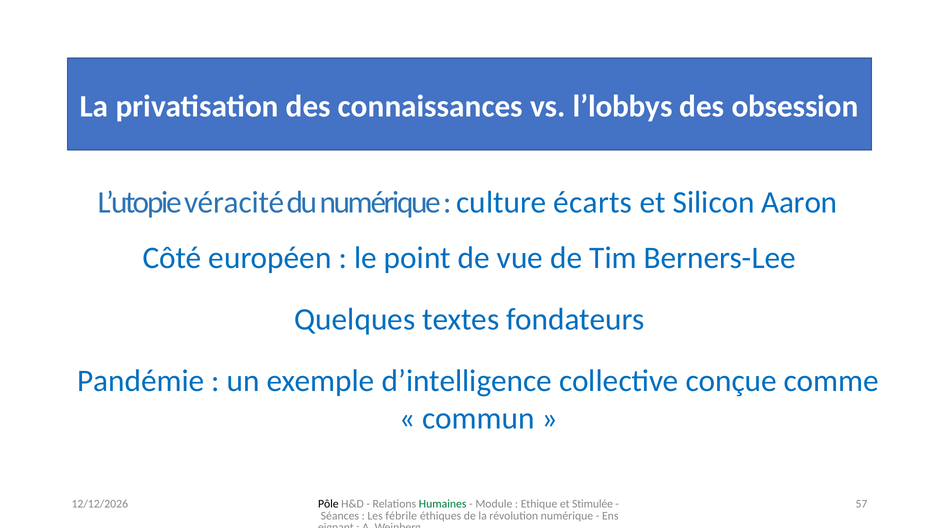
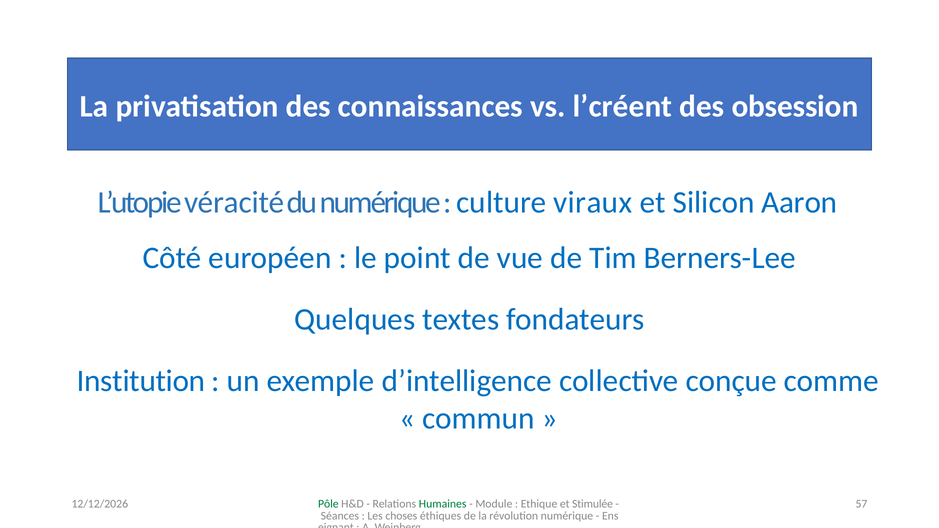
l’lobbys: l’lobbys -> l’créent
écarts: écarts -> viraux
Pandémie: Pandémie -> Institution
Pôle colour: black -> green
fébrile: fébrile -> choses
